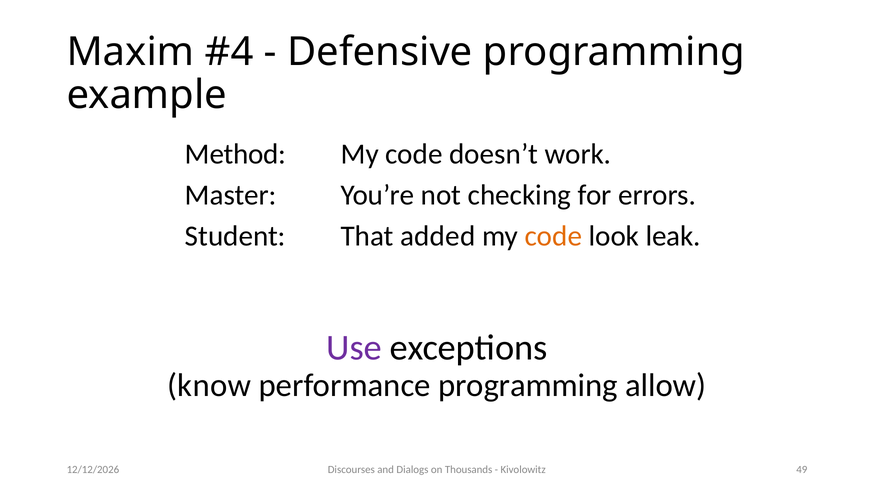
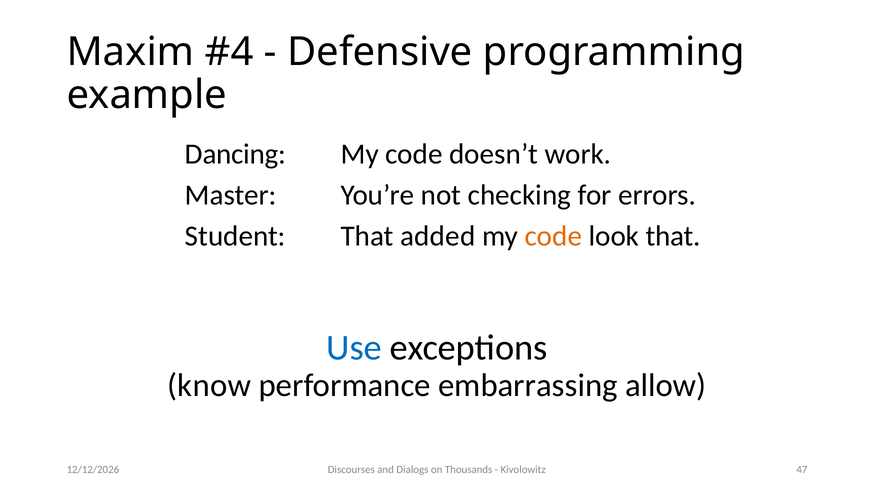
Method: Method -> Dancing
look leak: leak -> that
Use colour: purple -> blue
performance programming: programming -> embarrassing
49: 49 -> 47
